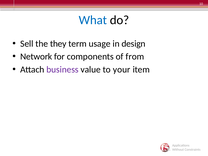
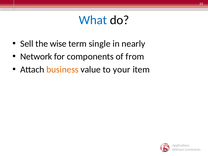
they: they -> wise
usage: usage -> single
design: design -> nearly
business colour: purple -> orange
